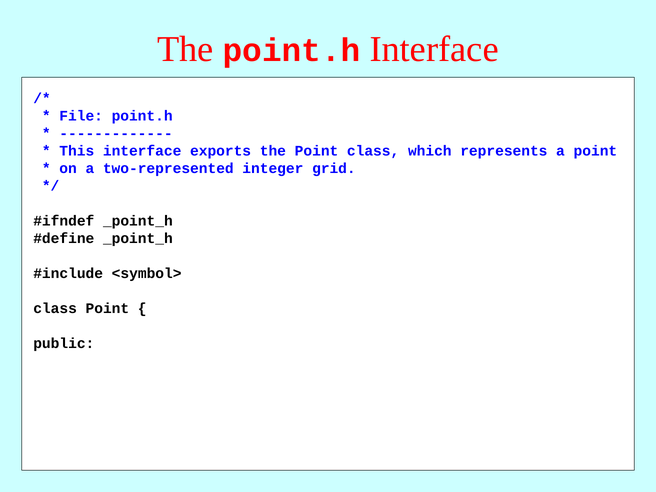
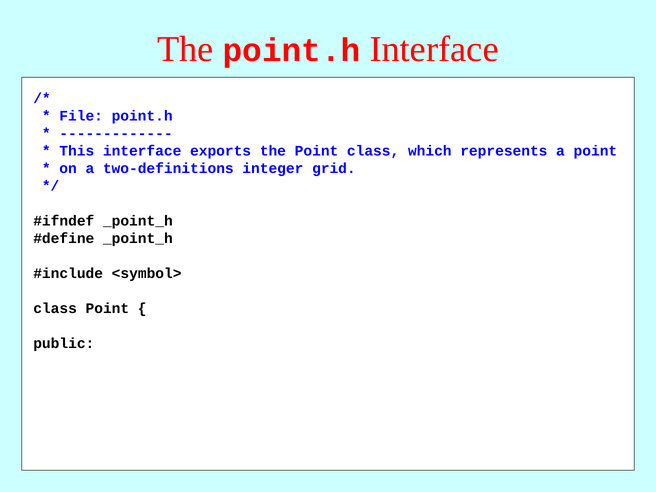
two-represented: two-represented -> two-definitions
